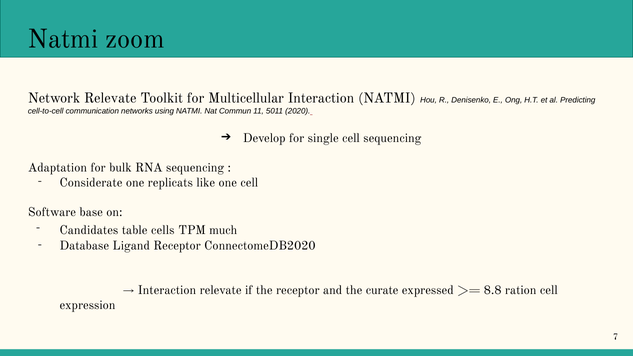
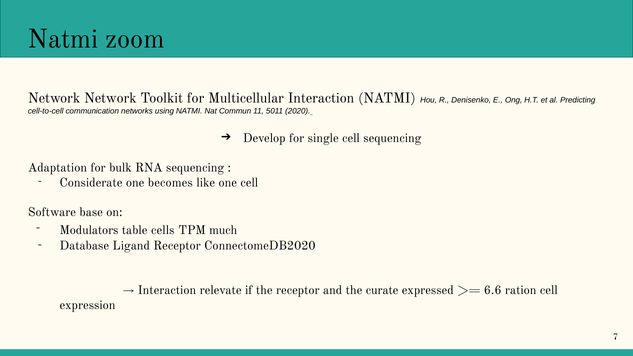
Network Relevate: Relevate -> Network
replicats: replicats -> becomes
Candidates: Candidates -> Modulators
8.8: 8.8 -> 6.6
